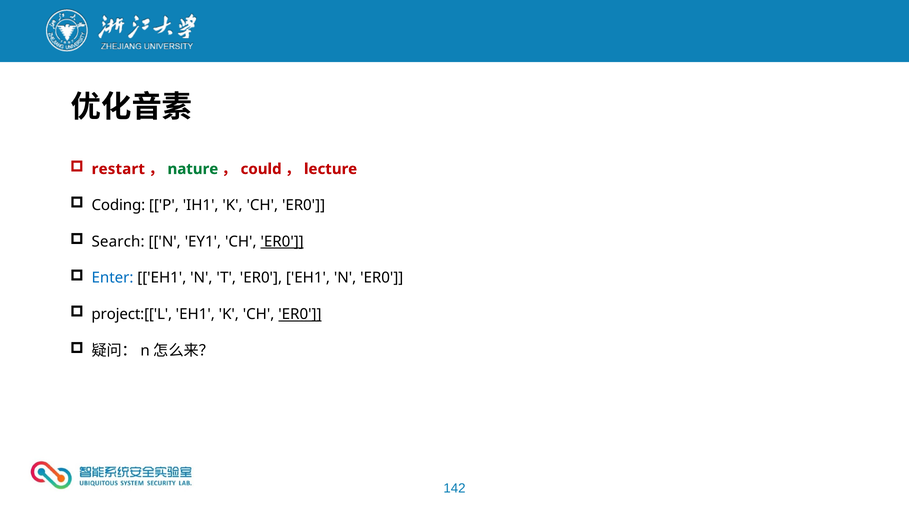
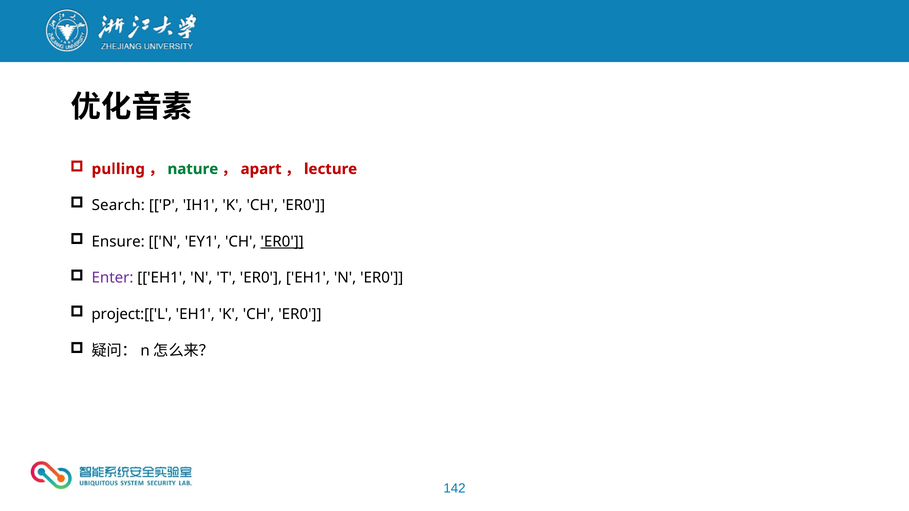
restart: restart -> pulling
could: could -> apart
Coding: Coding -> Search
Search: Search -> Ensure
Enter colour: blue -> purple
ER0 at (300, 315) underline: present -> none
